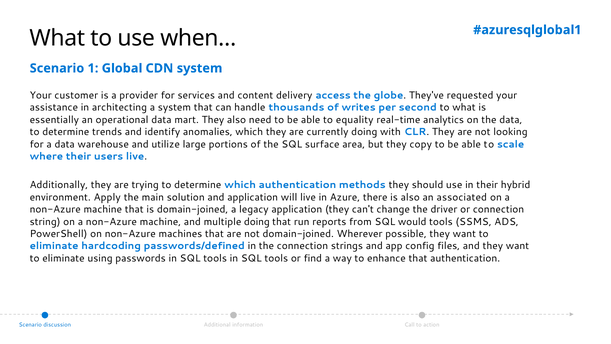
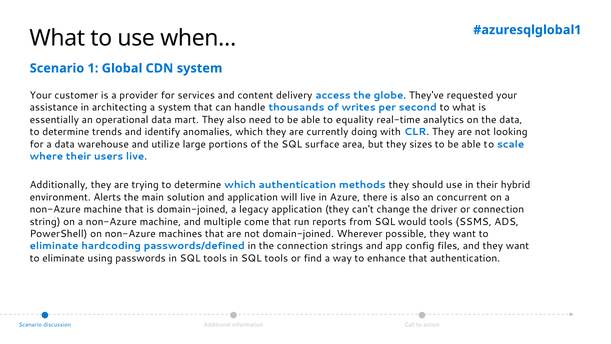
copy: copy -> sizes
Apply: Apply -> Alerts
associated: associated -> concurrent
multiple doing: doing -> come
